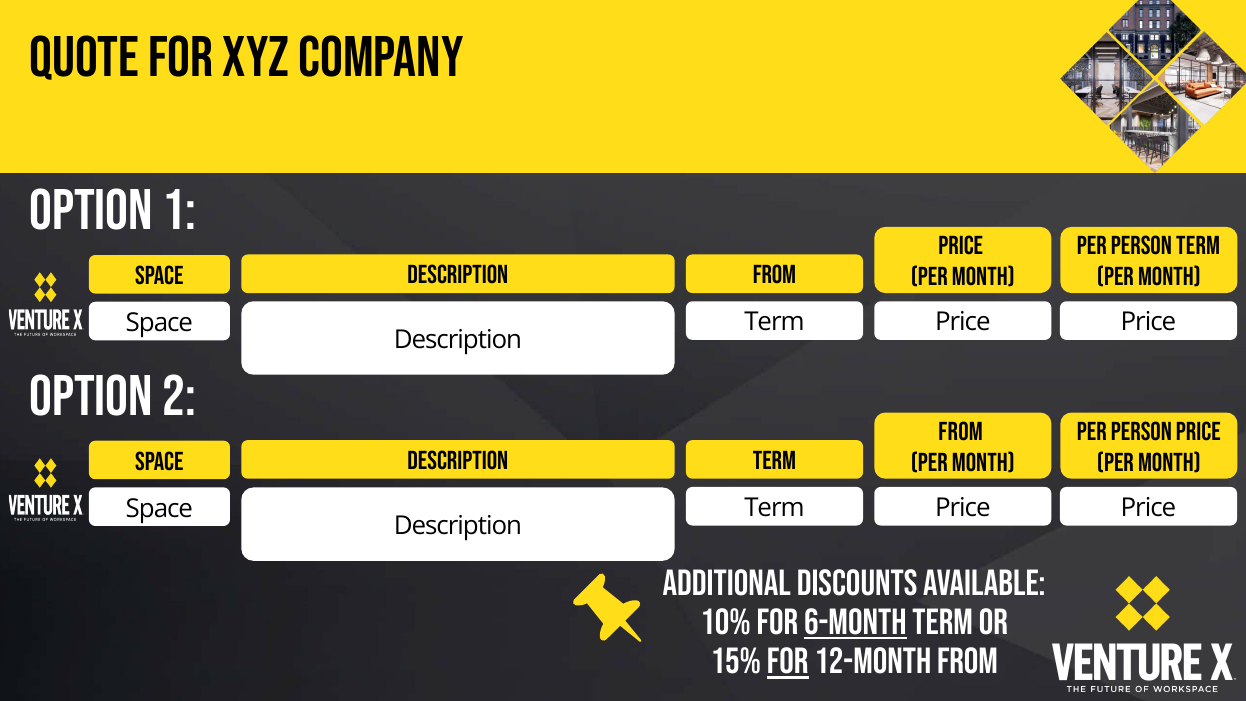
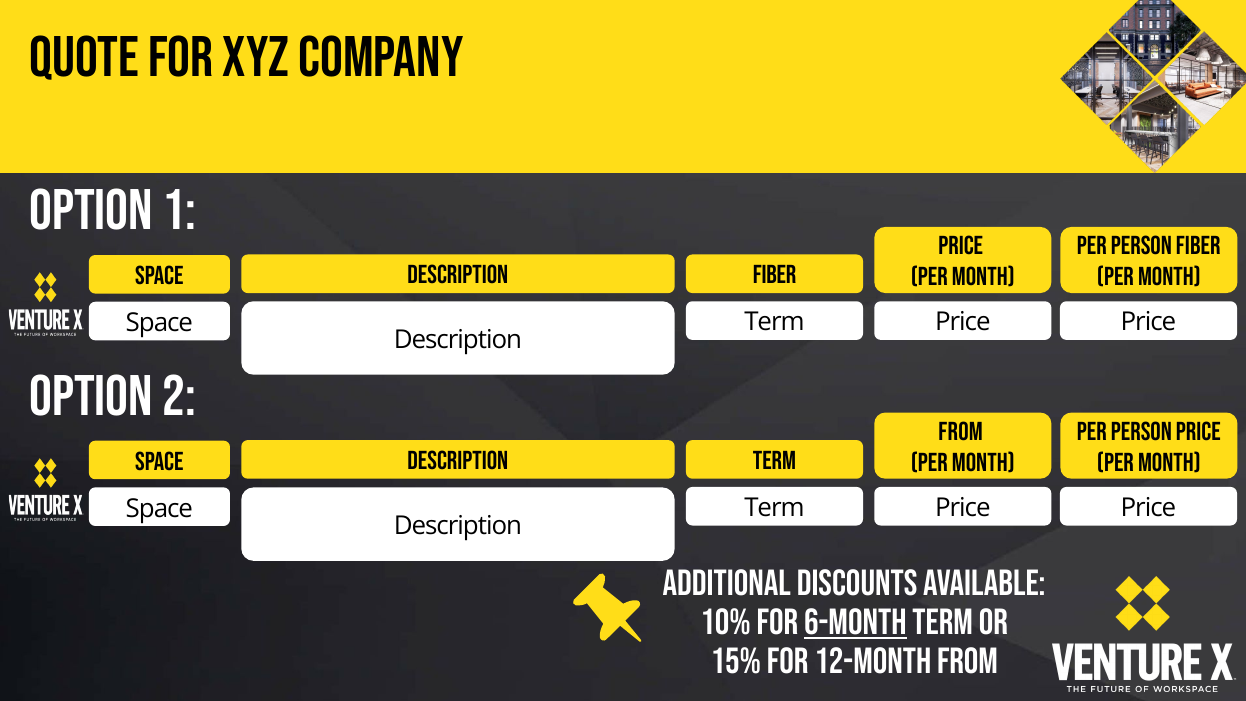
Person term: term -> fiber
Description From: From -> Fiber
for at (788, 662) underline: present -> none
